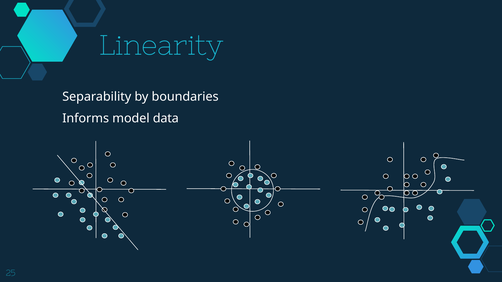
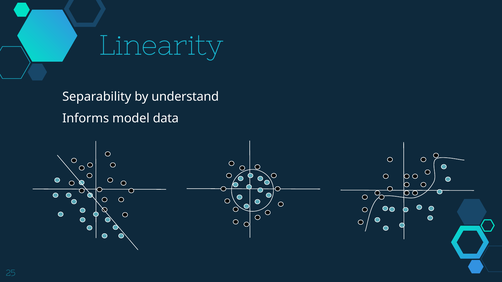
boundaries: boundaries -> understand
